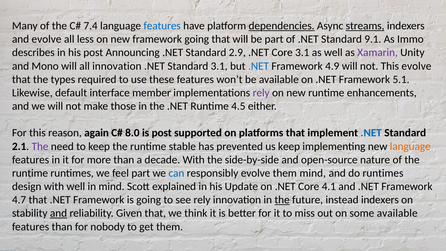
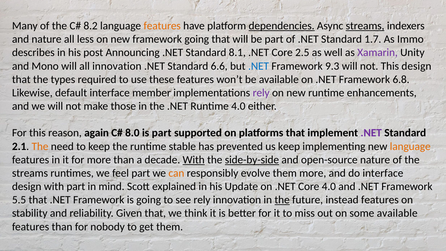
7.4: 7.4 -> 8.2
features at (162, 26) colour: blue -> orange
and evolve: evolve -> nature
9.1: 9.1 -> 1.7
2.9: 2.9 -> 8.1
Core 3.1: 3.1 -> 2.5
Standard 3.1: 3.1 -> 6.6
4.9: 4.9 -> 9.3
This evolve: evolve -> design
5.1: 5.1 -> 6.8
Runtime 4.5: 4.5 -> 4.0
is post: post -> part
.NET at (371, 133) colour: blue -> purple
The at (40, 146) colour: purple -> orange
With at (194, 160) underline: none -> present
side-by-side underline: none -> present
runtime at (30, 173): runtime -> streams
can colour: blue -> orange
them mind: mind -> more
do runtimes: runtimes -> interface
with well: well -> part
Core 4.1: 4.1 -> 4.0
4.7: 4.7 -> 5.5
instead indexers: indexers -> features
and at (58, 213) underline: present -> none
